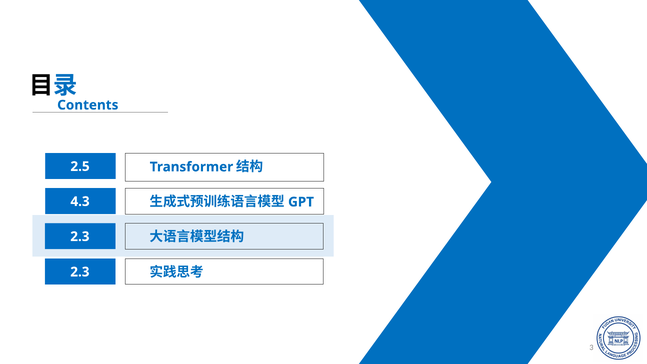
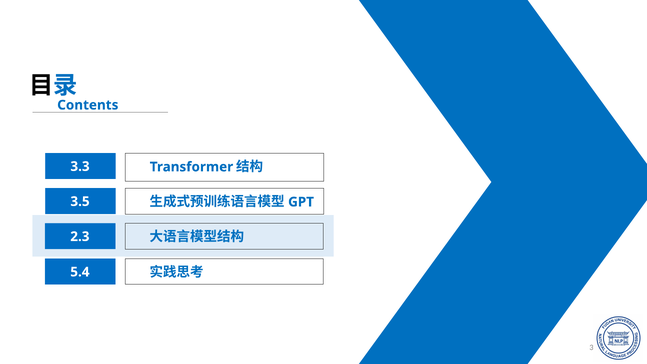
2.5: 2.5 -> 3.3
4.3: 4.3 -> 3.5
2.3 at (80, 272): 2.3 -> 5.4
